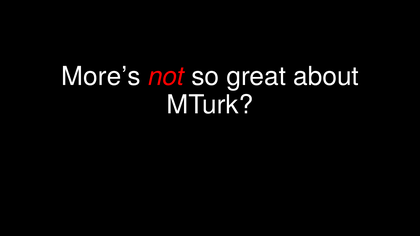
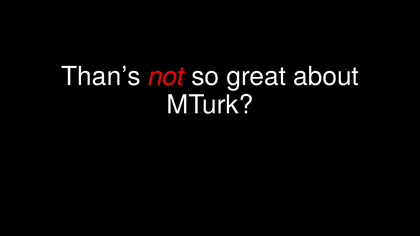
More’s: More’s -> Than’s
